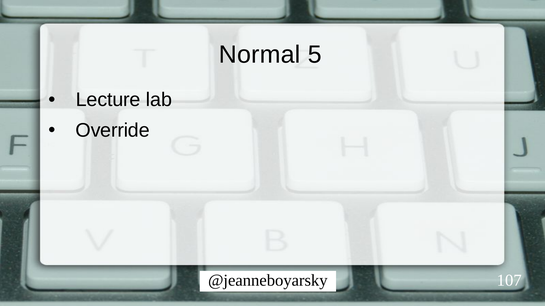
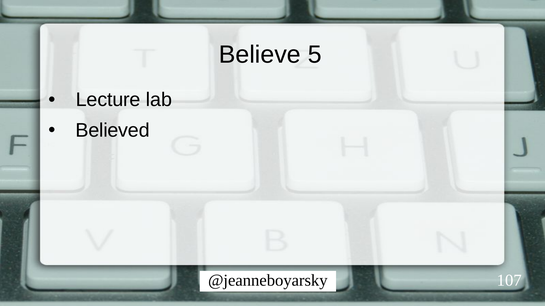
Normal: Normal -> Believe
Override: Override -> Believed
